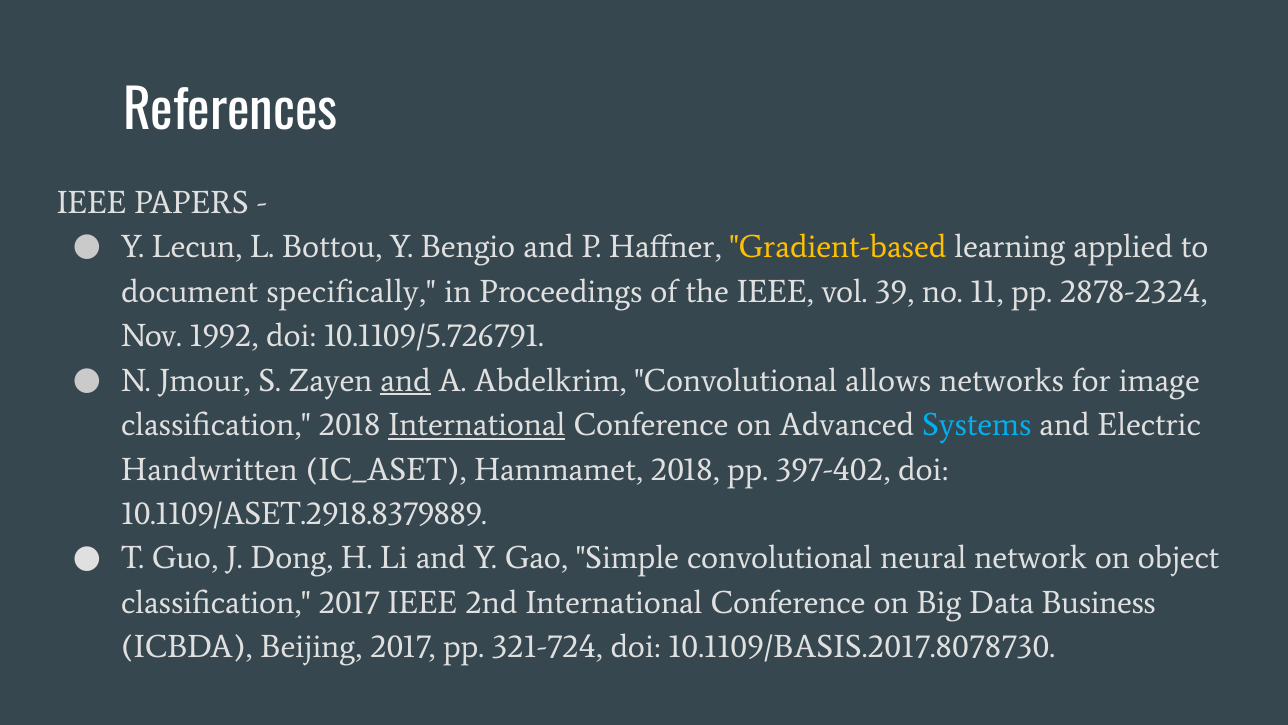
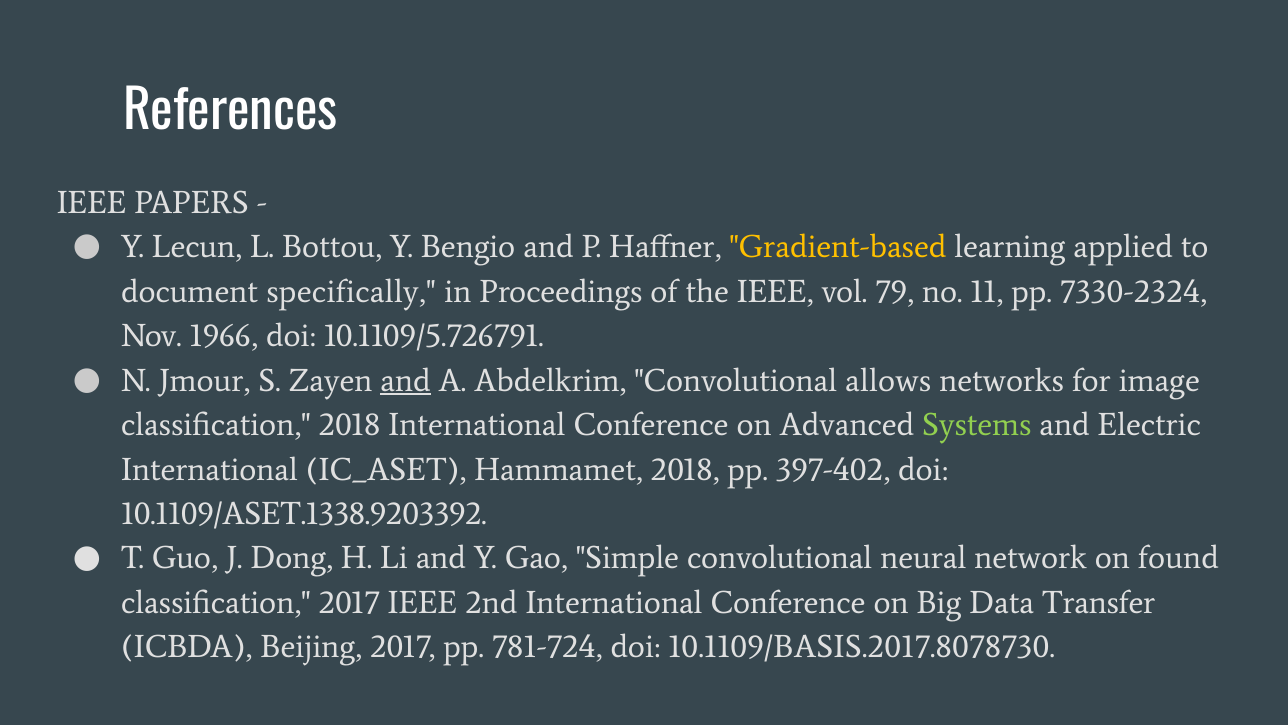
39: 39 -> 79
2878-2324: 2878-2324 -> 7330-2324
1992: 1992 -> 1966
International at (477, 425) underline: present -> none
Systems colour: light blue -> light green
Handwritten at (209, 469): Handwritten -> International
10.1109/ASET.2918.8379889: 10.1109/ASET.2918.8379889 -> 10.1109/ASET.1338.9203392
object: object -> found
Business: Business -> Transfer
321-724: 321-724 -> 781-724
